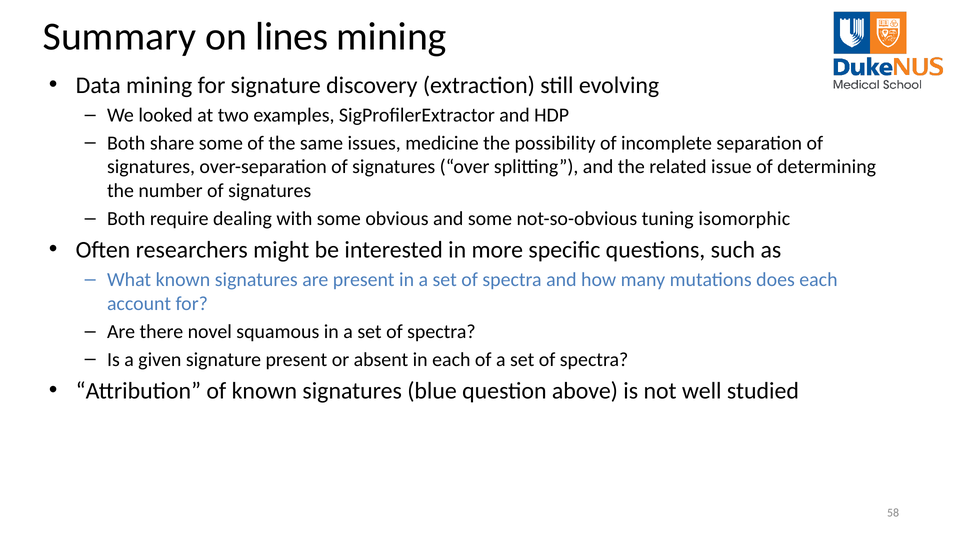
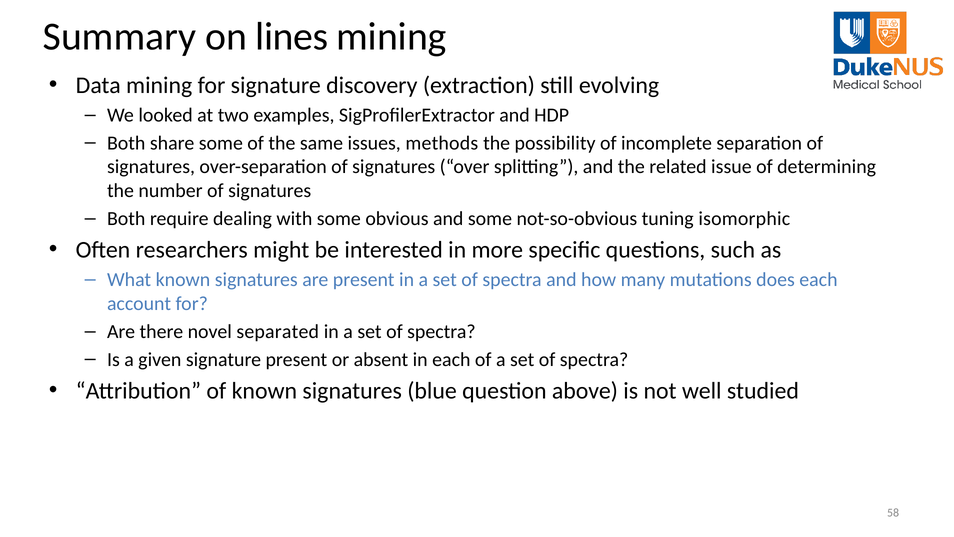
medicine: medicine -> methods
squamous: squamous -> separated
